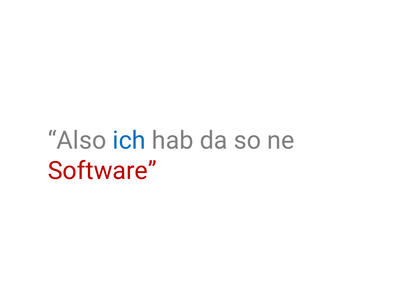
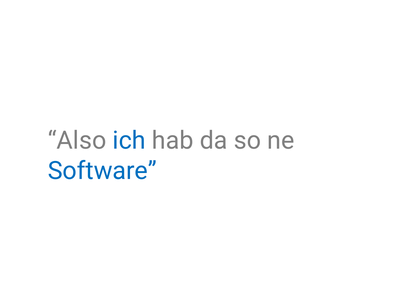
Software colour: red -> blue
